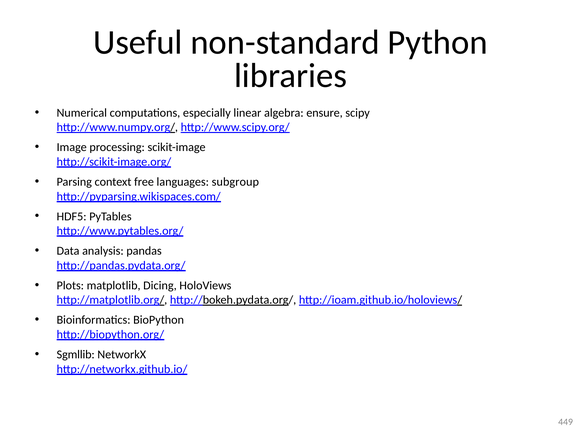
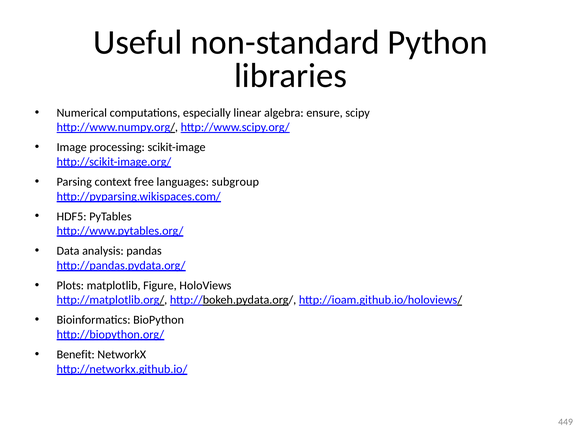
Dicing: Dicing -> Figure
Sgmllib: Sgmllib -> Benefit
